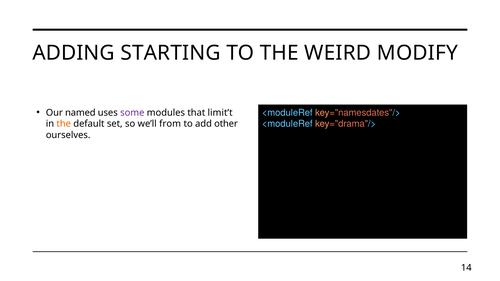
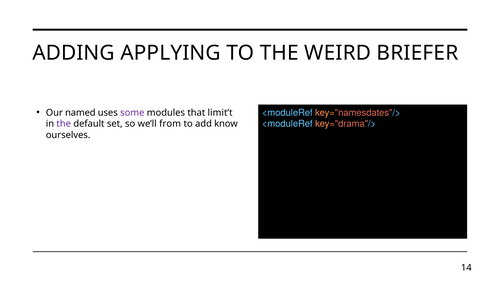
STARTING: STARTING -> APPLYING
MODIFY: MODIFY -> BRIEFER
the at (64, 124) colour: orange -> purple
other: other -> know
